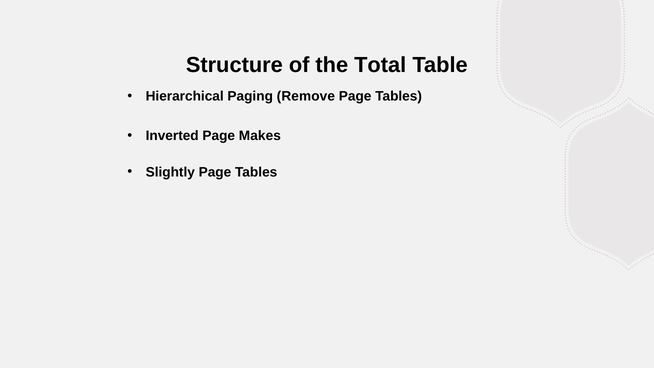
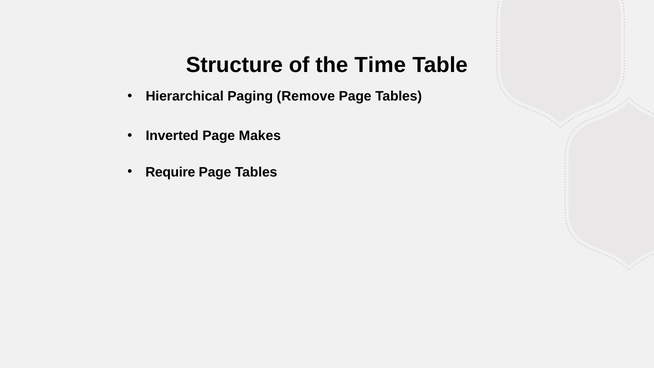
Total: Total -> Time
Slightly: Slightly -> Require
